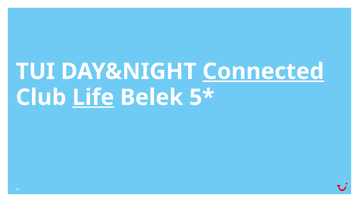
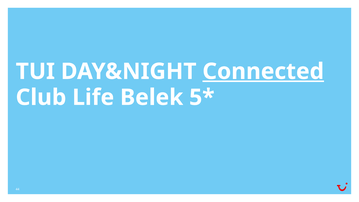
Life underline: present -> none
